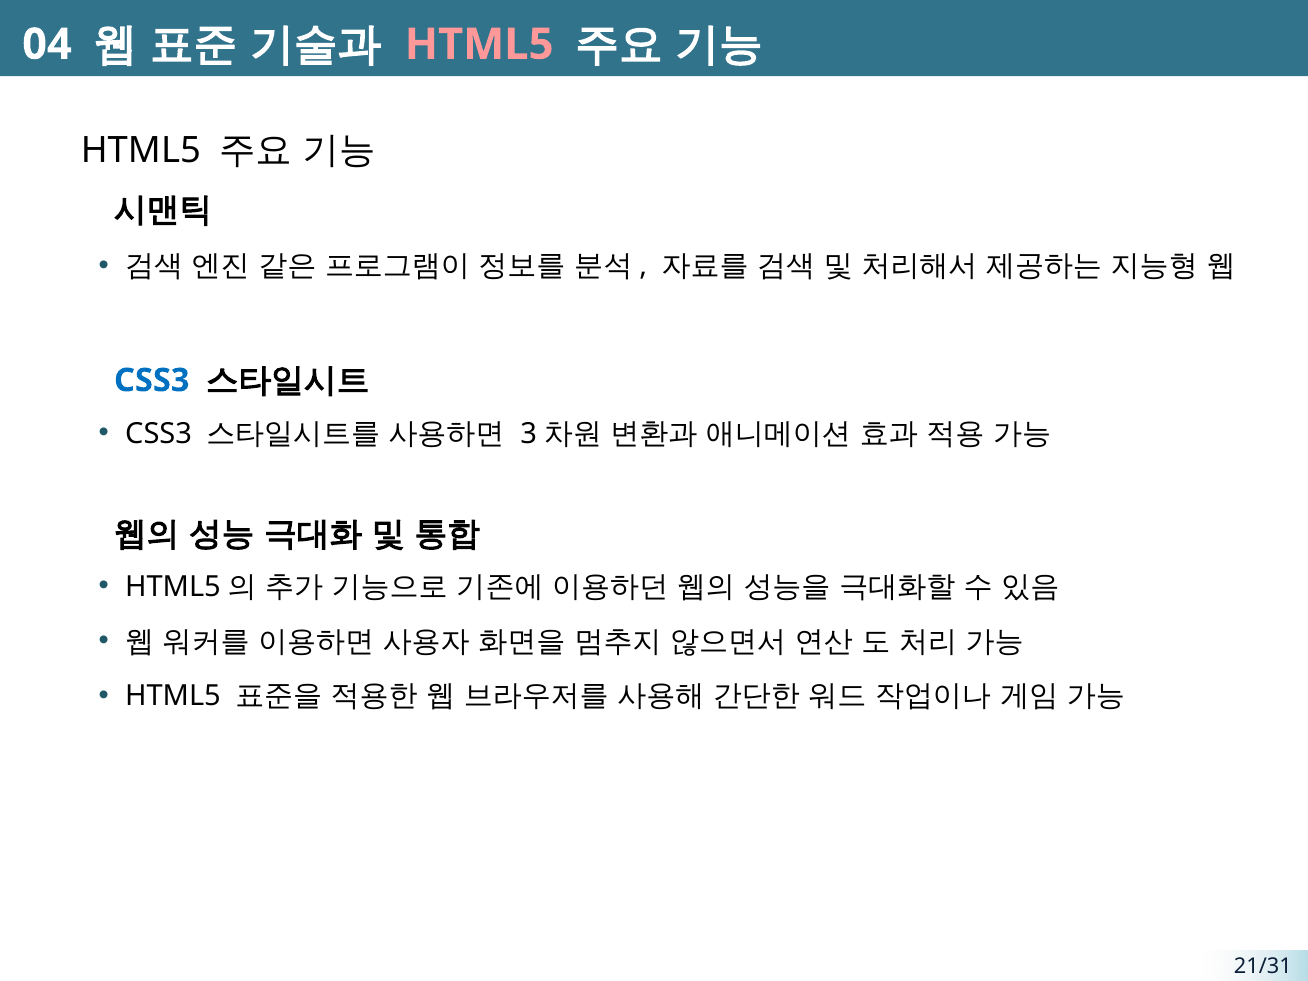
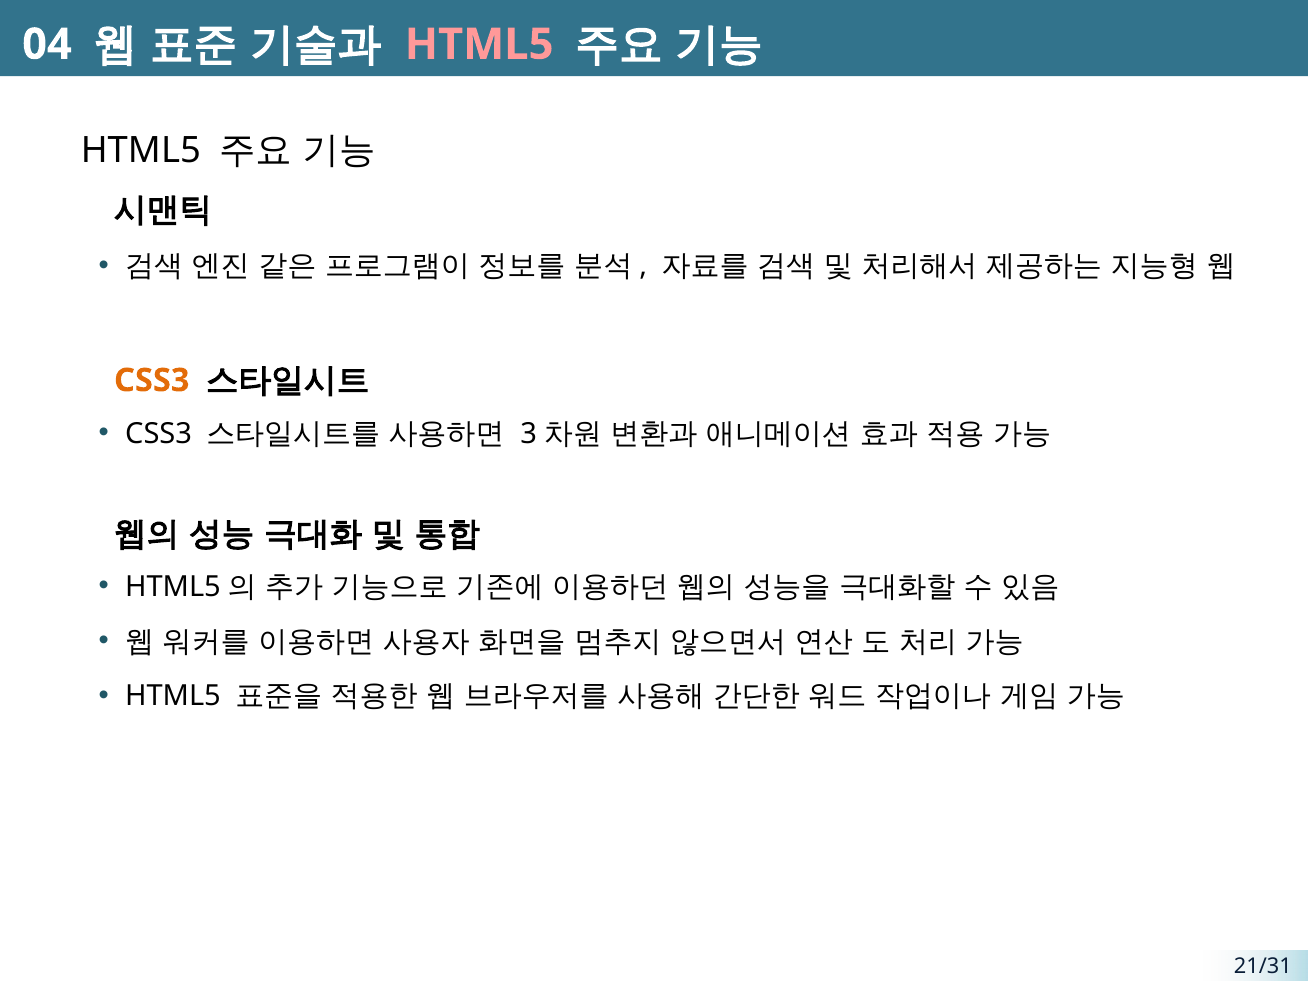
CSS3 at (152, 380) colour: blue -> orange
